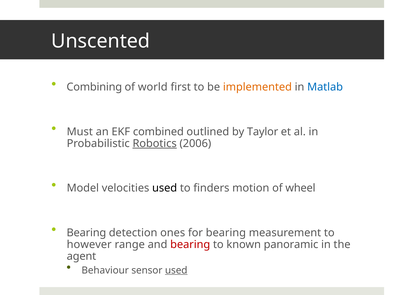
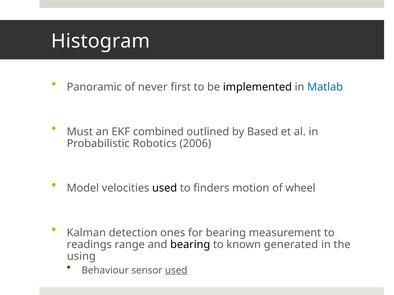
Unscented: Unscented -> Histogram
Combining: Combining -> Panoramic
world: world -> never
implemented colour: orange -> black
Taylor: Taylor -> Based
Robotics underline: present -> none
Bearing at (86, 233): Bearing -> Kalman
however: however -> readings
bearing at (190, 245) colour: red -> black
panoramic: panoramic -> generated
agent: agent -> using
